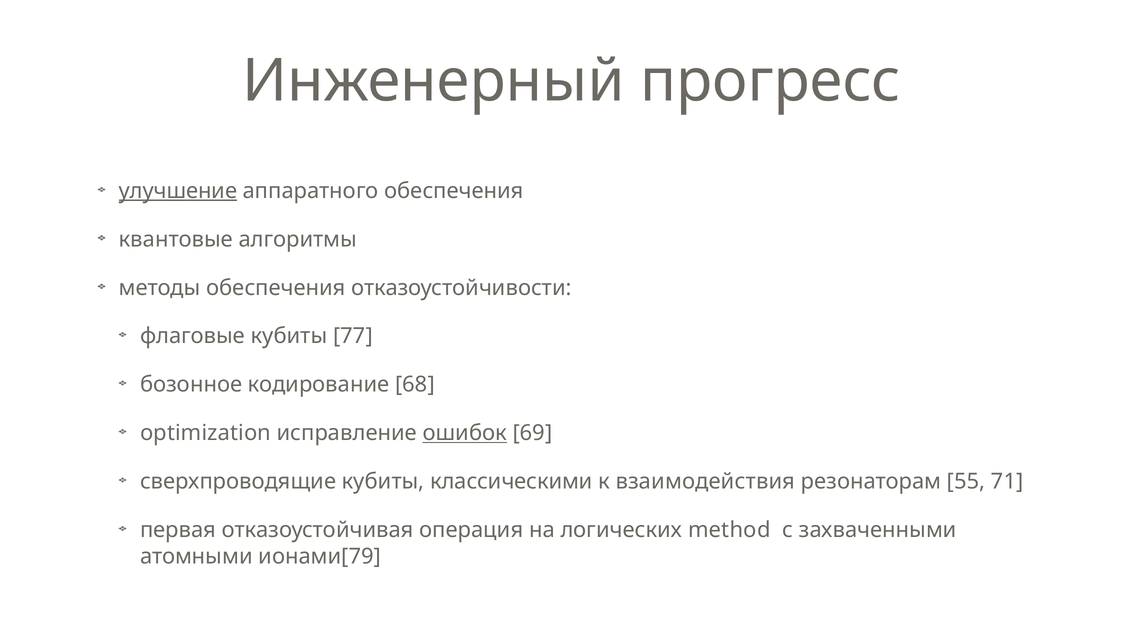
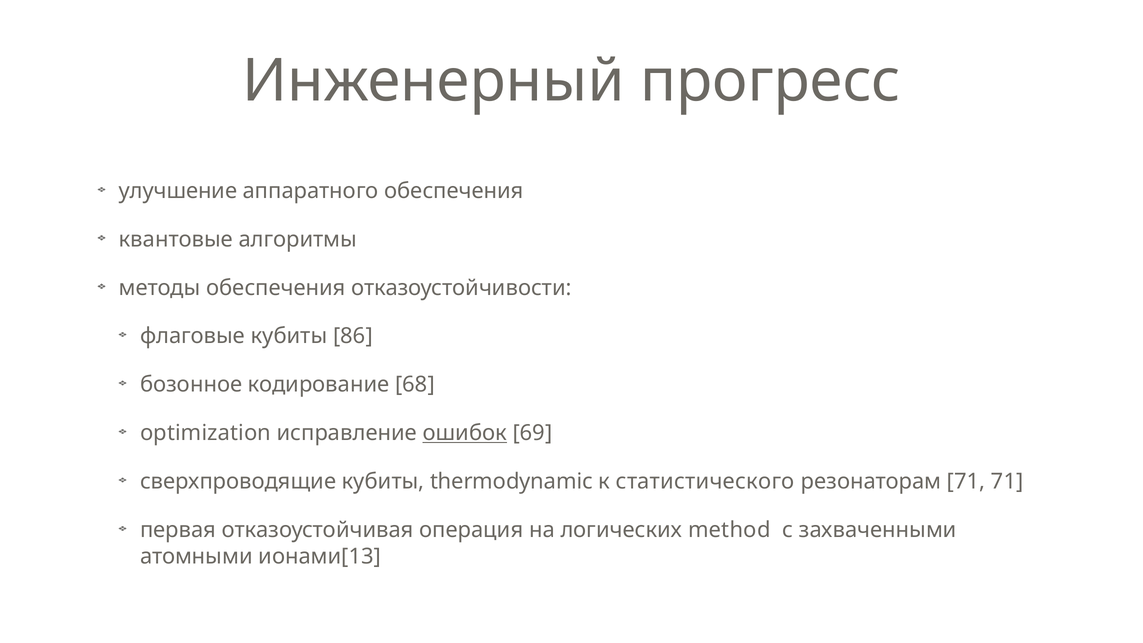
улучшение underline: present -> none
77: 77 -> 86
классическими: классическими -> thermodynamic
взаимодействия: взаимодействия -> статистического
резонаторам 55: 55 -> 71
ионами[79: ионами[79 -> ионами[13
